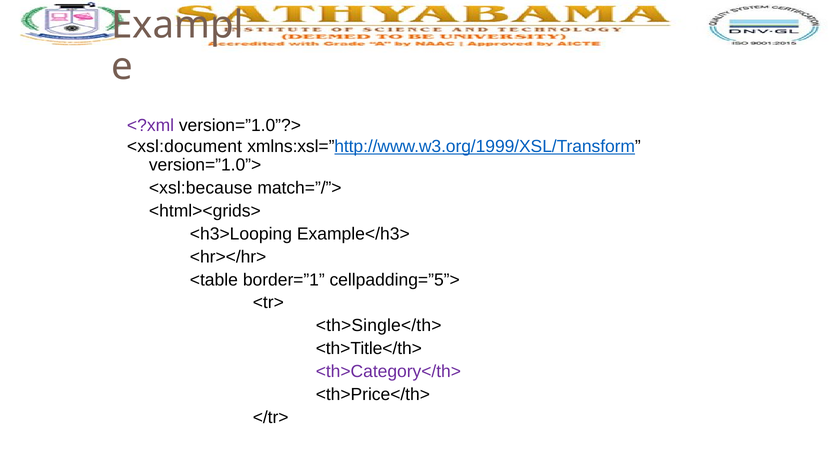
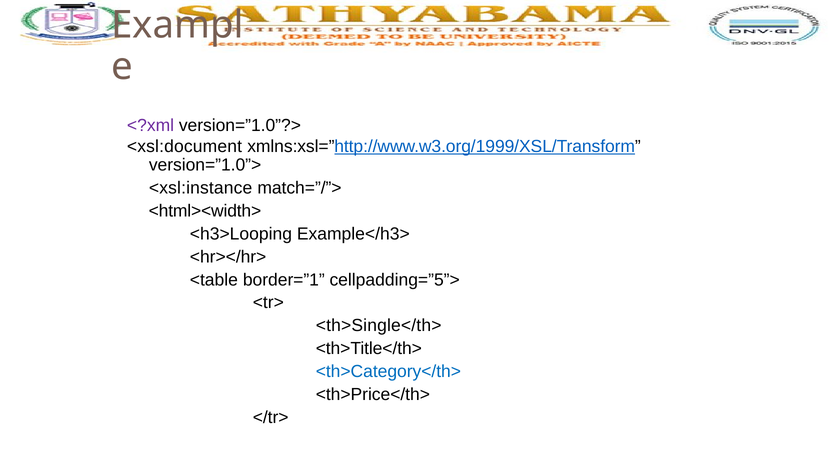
<xsl:because: <xsl:because -> <xsl:instance
<html><grids>: <html><grids> -> <html><width>
<th>Category</th> colour: purple -> blue
